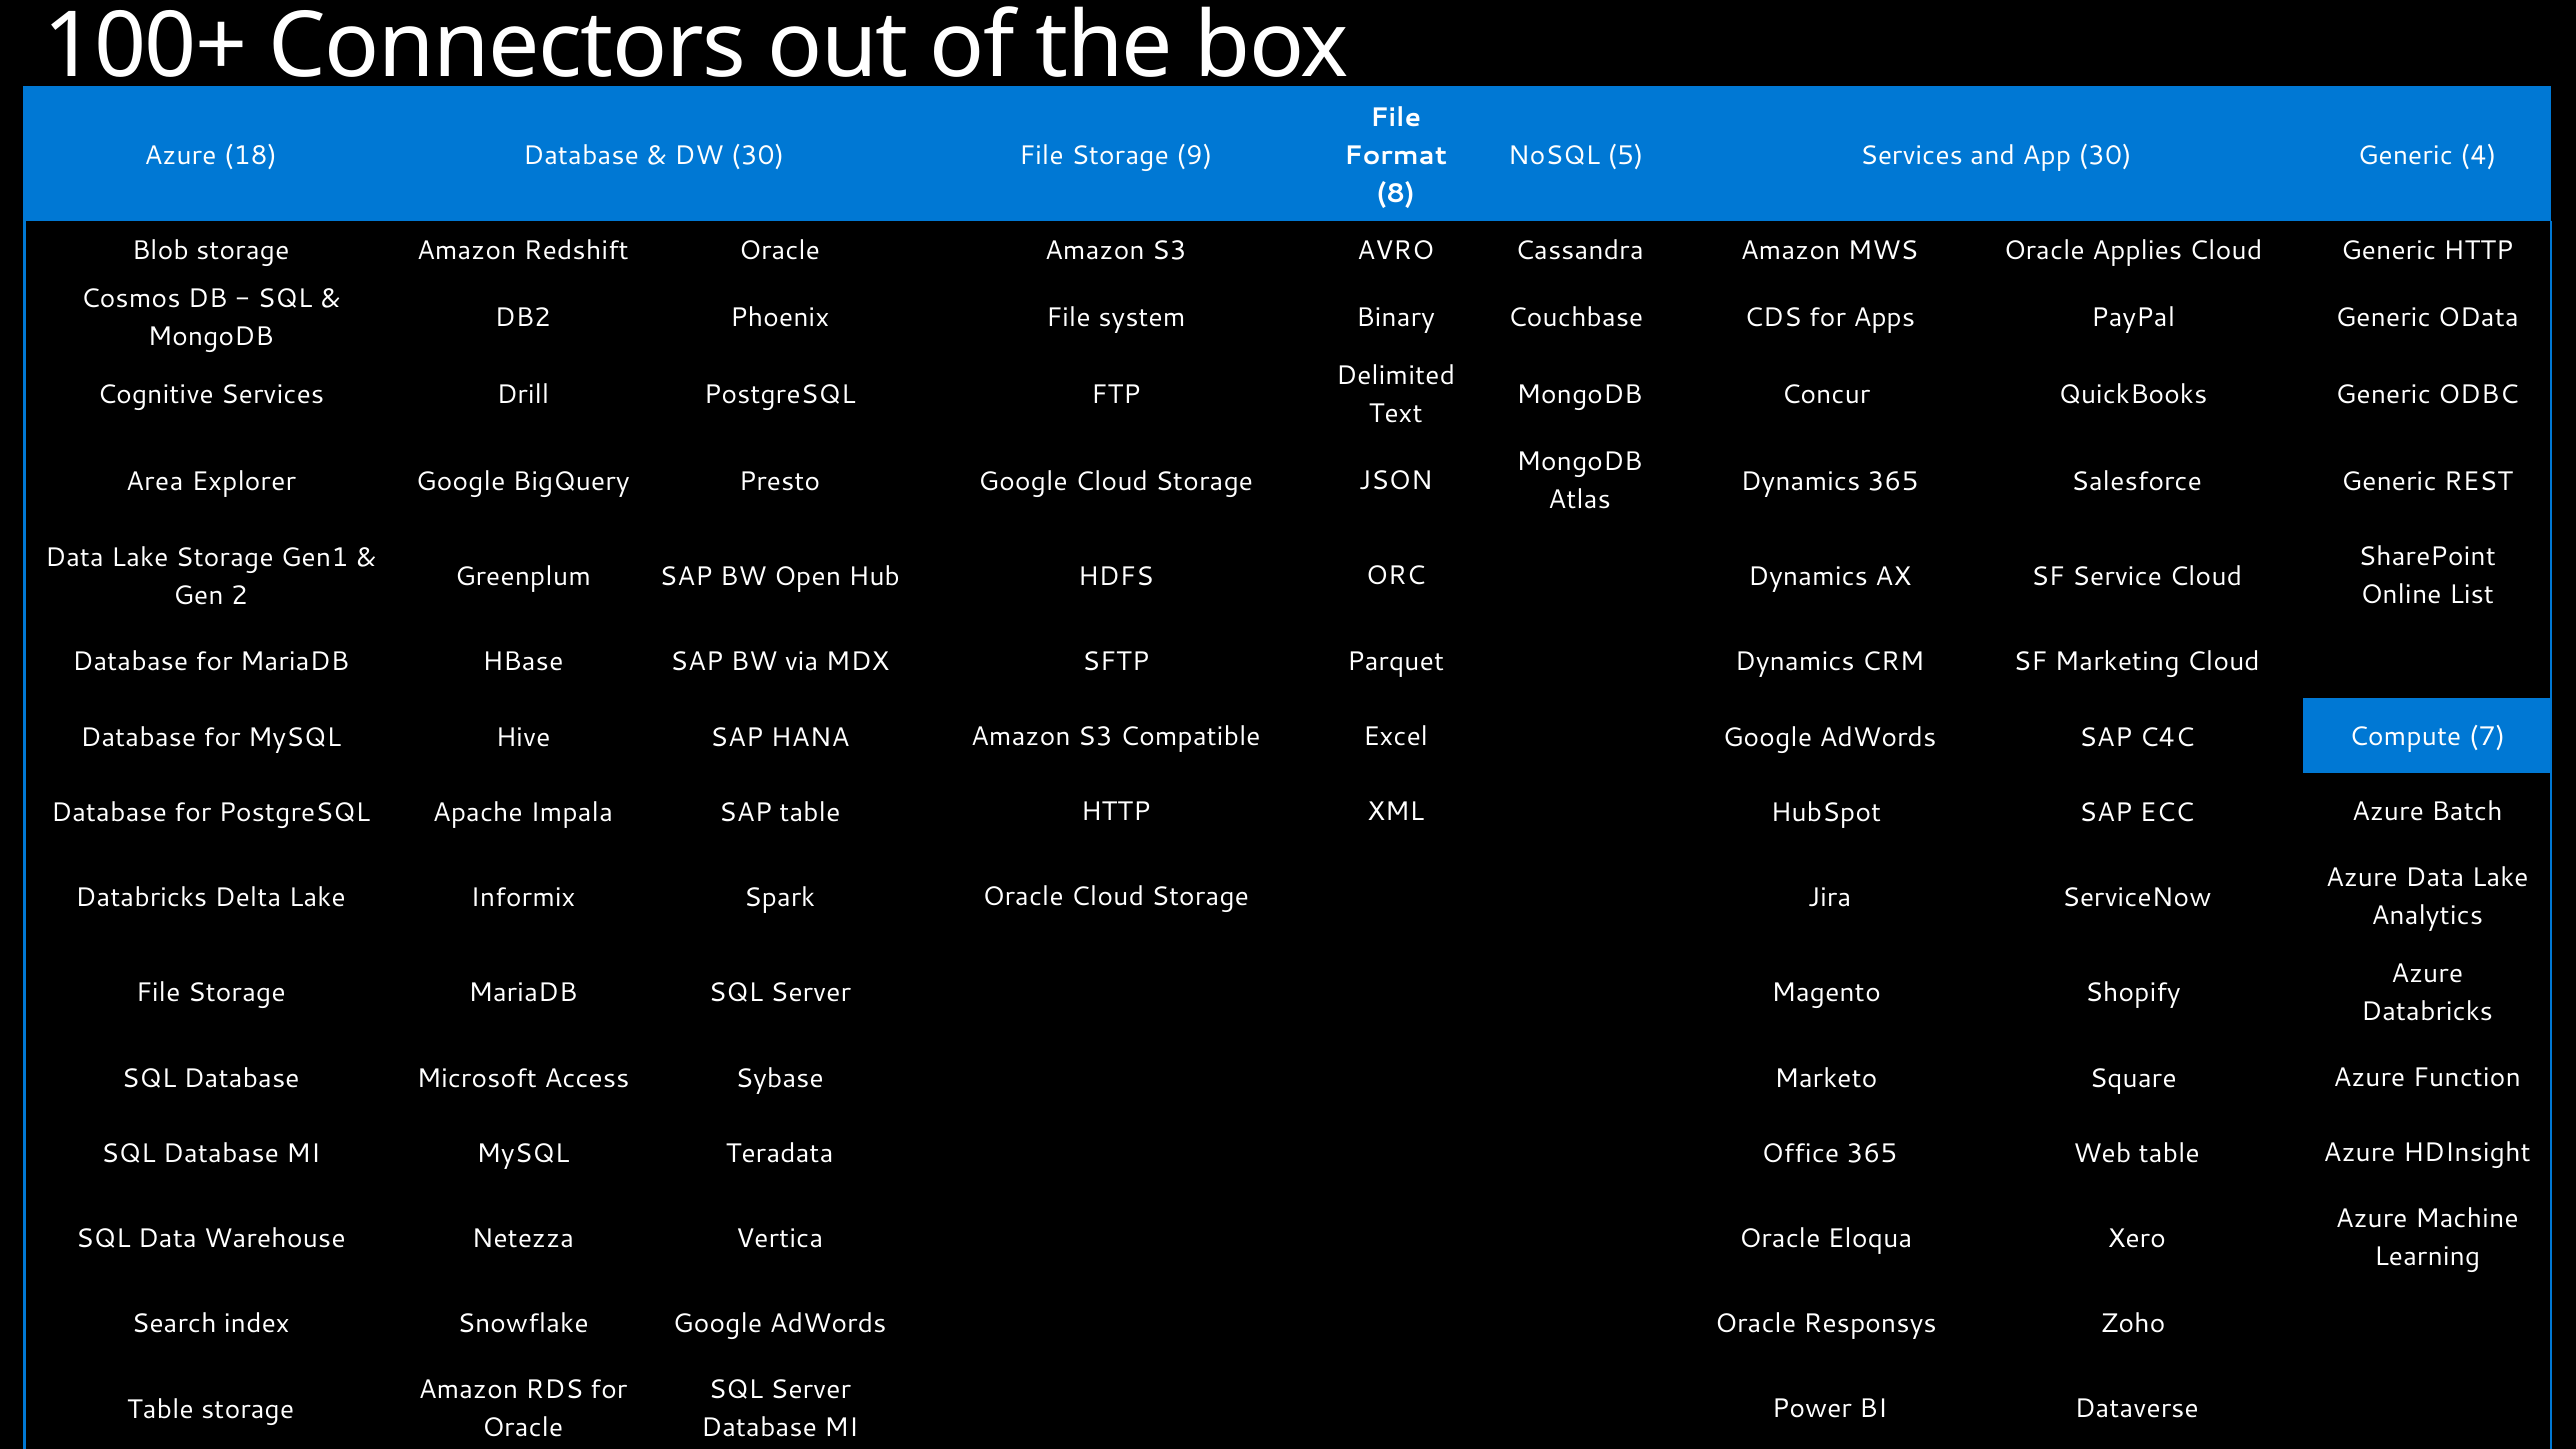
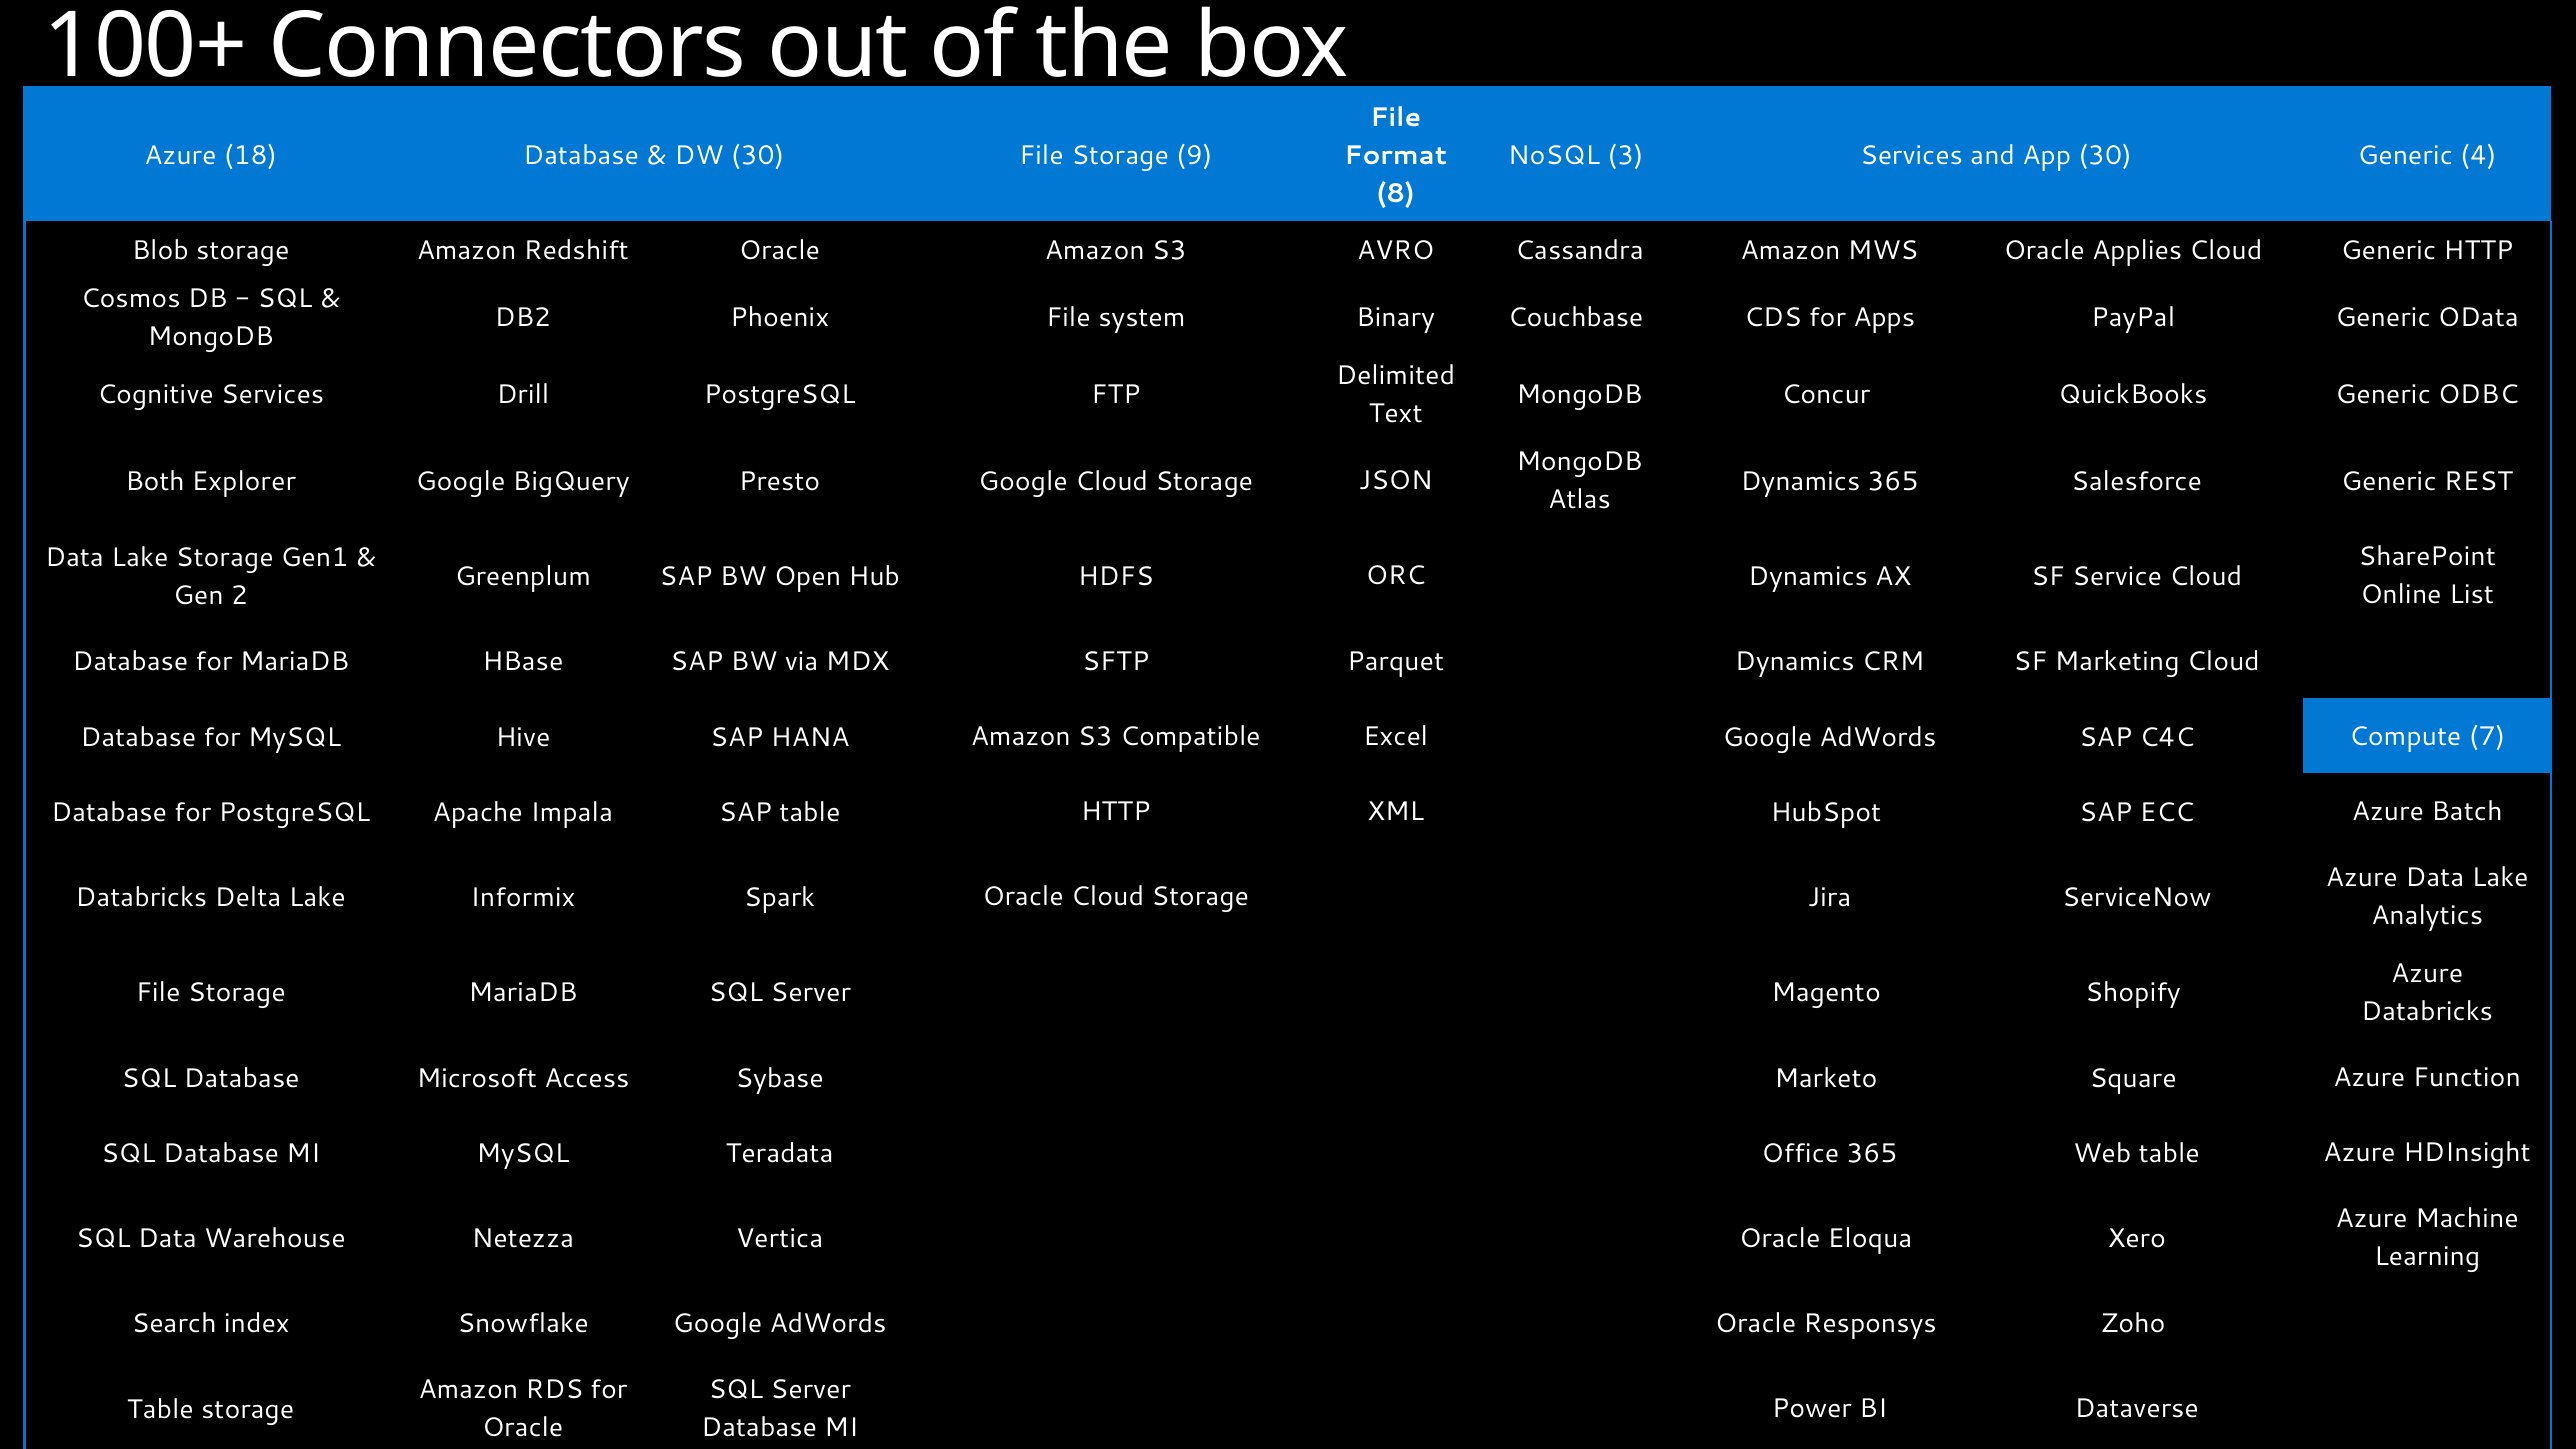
5: 5 -> 3
Area: Area -> Both
